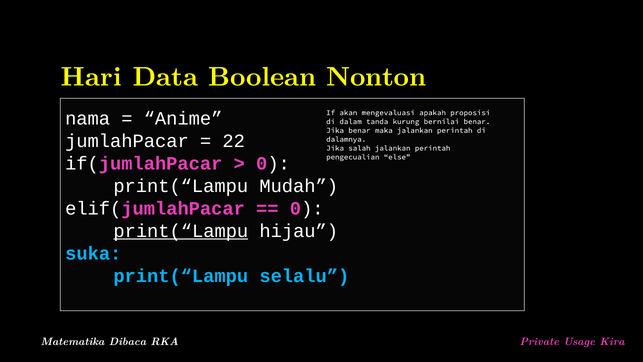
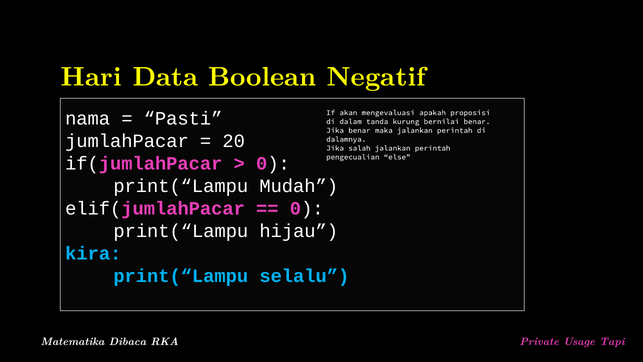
Nonton: Nonton -> Negatif
Anime: Anime -> Pasti
22: 22 -> 20
print(“Lampu at (181, 231) underline: present -> none
suka: suka -> kira
Kira: Kira -> Tapi
